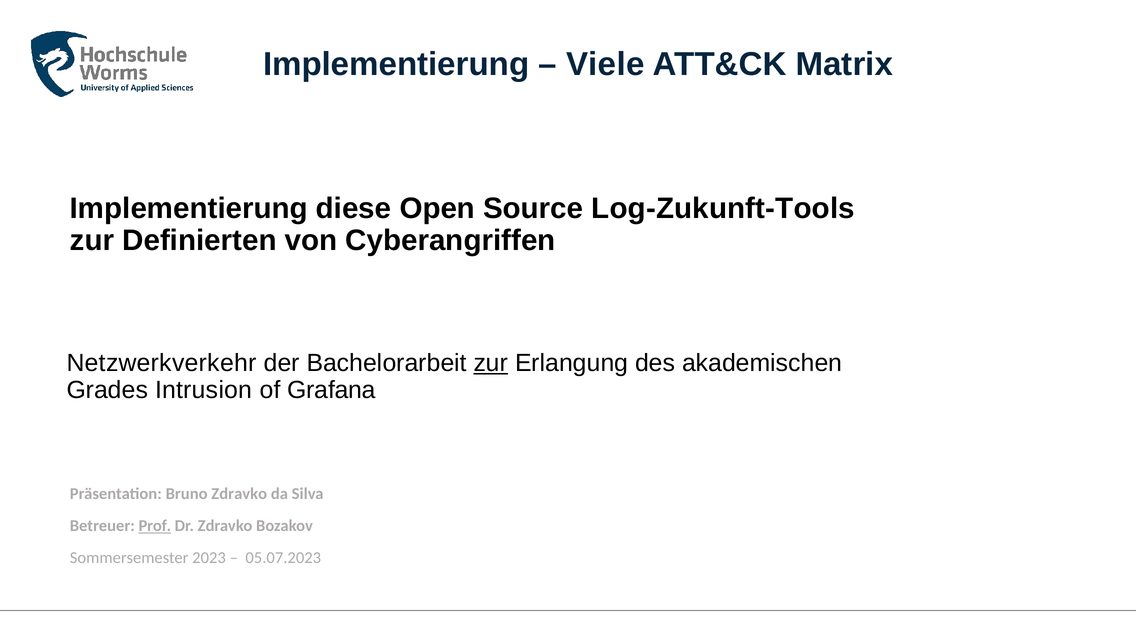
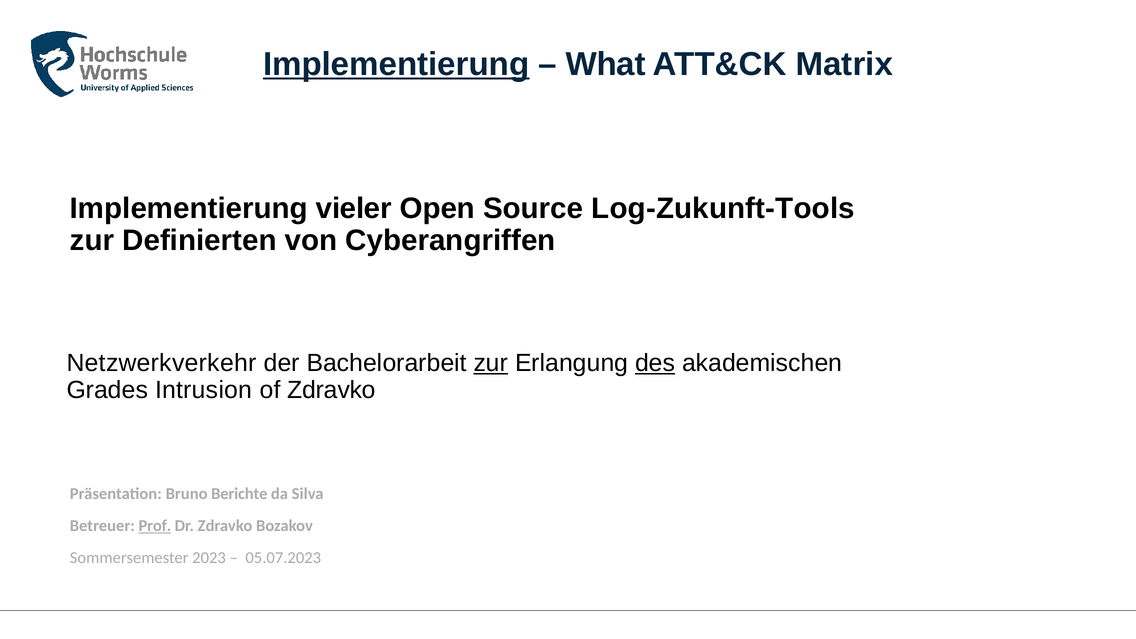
Implementierung at (396, 64) underline: none -> present
Viele: Viele -> What
diese: diese -> vieler
des underline: none -> present
of Grafana: Grafana -> Zdravko
Bruno Zdravko: Zdravko -> Berichte
